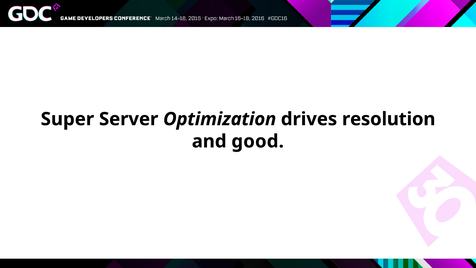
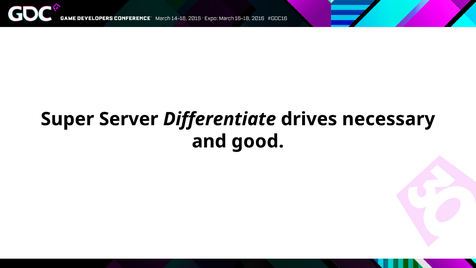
Optimization: Optimization -> Differentiate
resolution: resolution -> necessary
